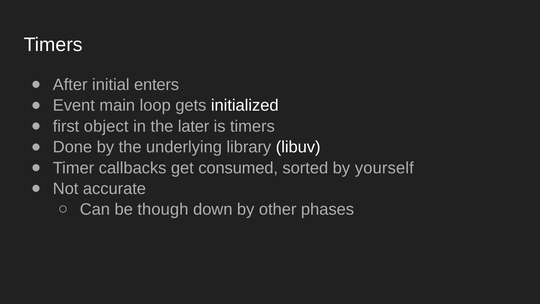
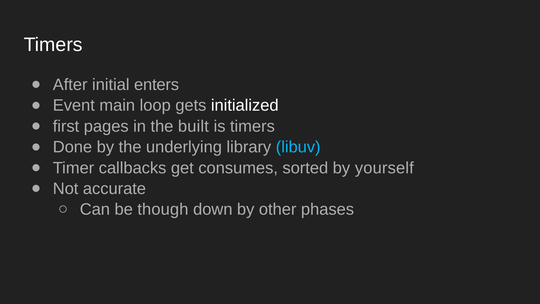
object: object -> pages
later: later -> built
libuv colour: white -> light blue
consumed: consumed -> consumes
